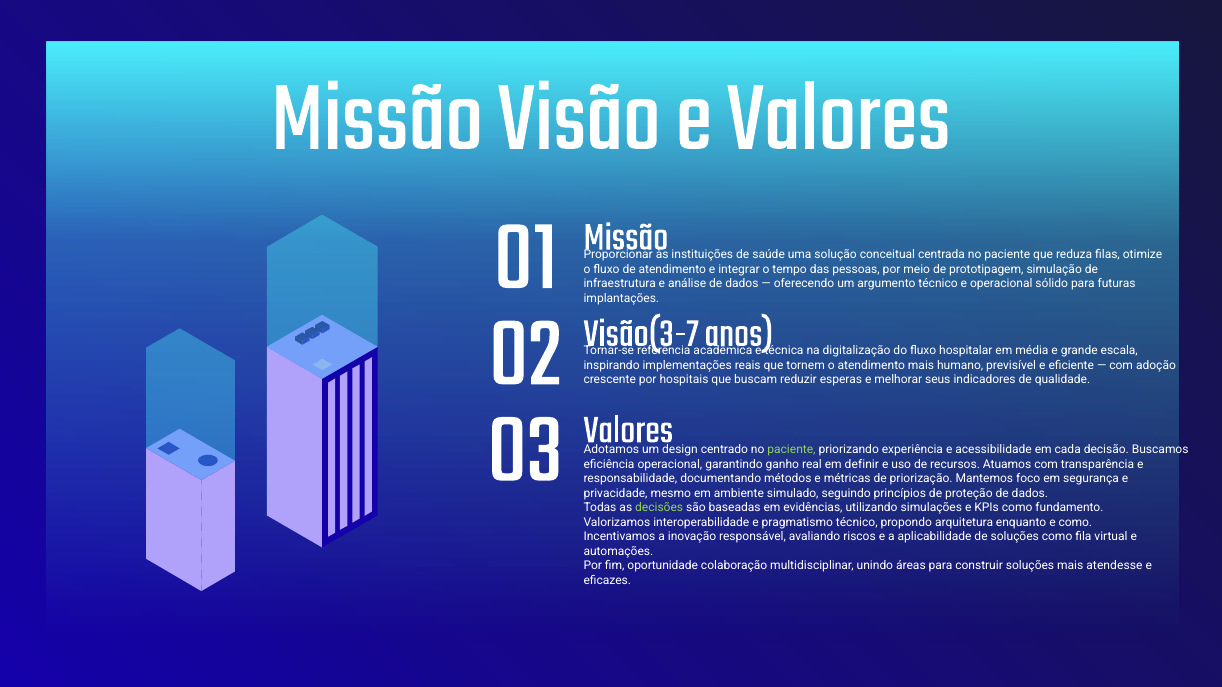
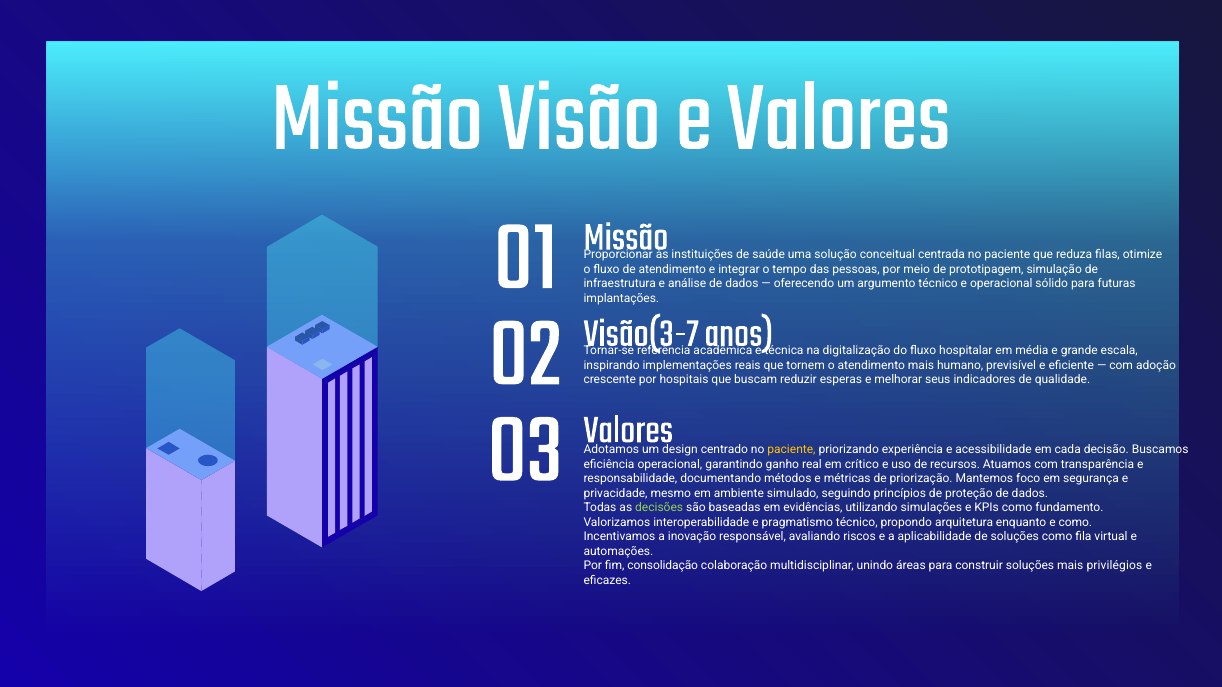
paciente at (791, 450) colour: light green -> yellow
definir: definir -> crítico
oportunidade: oportunidade -> consolidação
atendesse: atendesse -> privilégios
